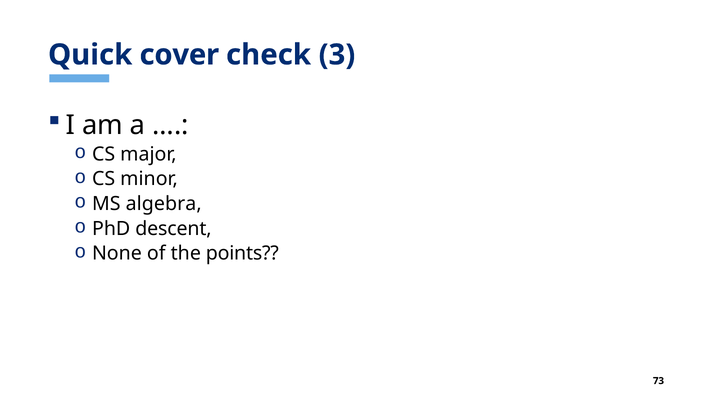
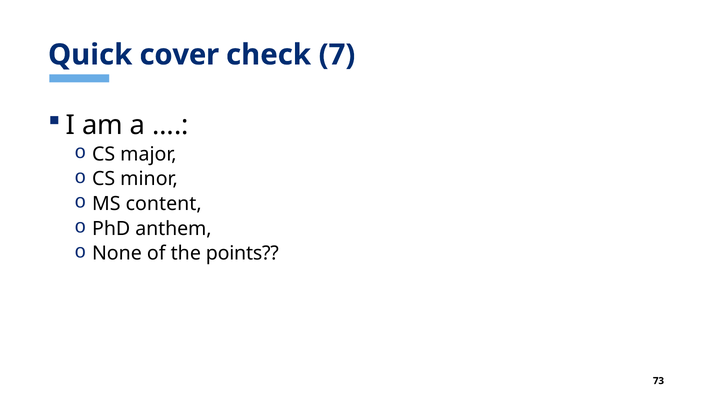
3: 3 -> 7
algebra: algebra -> content
descent: descent -> anthem
